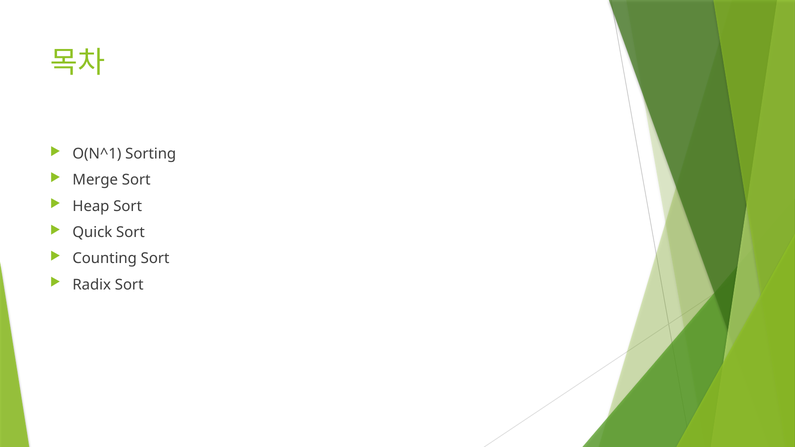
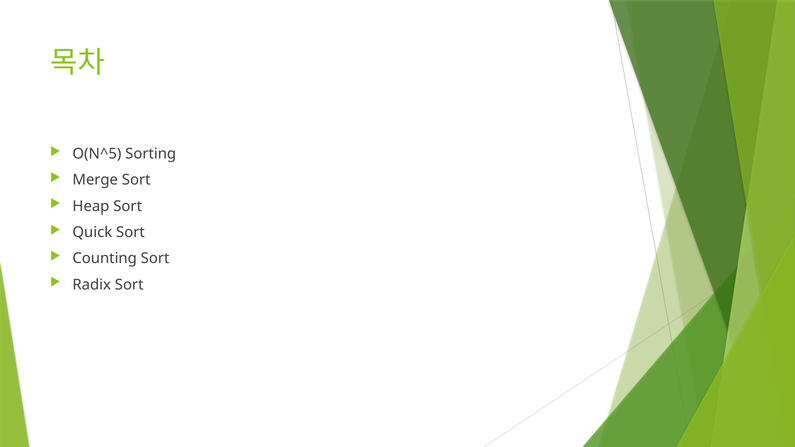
O(N^1: O(N^1 -> O(N^5
